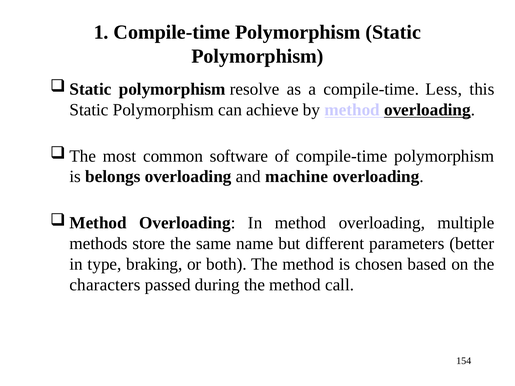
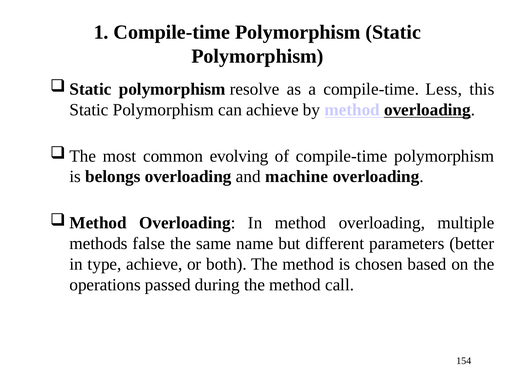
software: software -> evolving
store: store -> false
type braking: braking -> achieve
characters: characters -> operations
